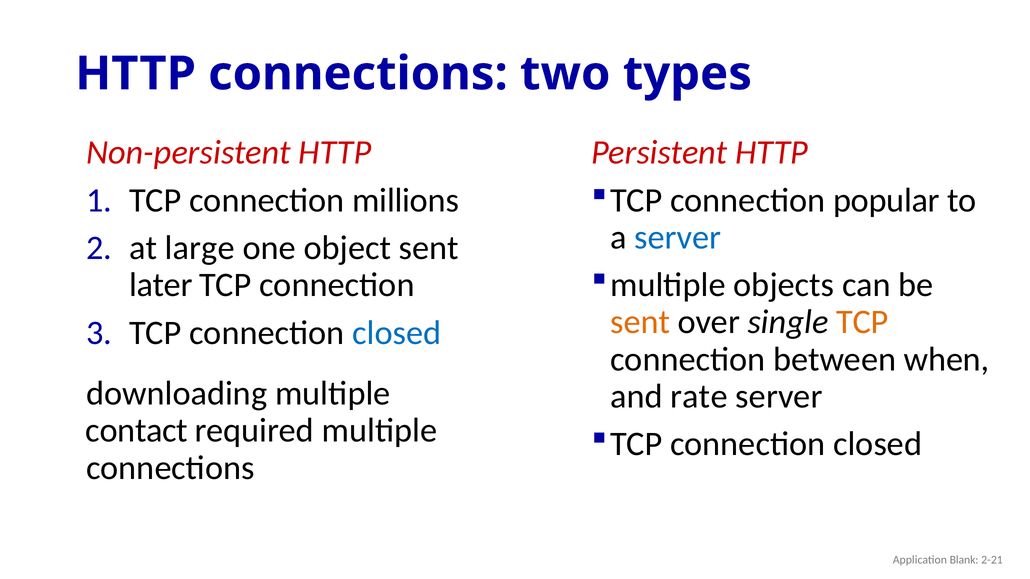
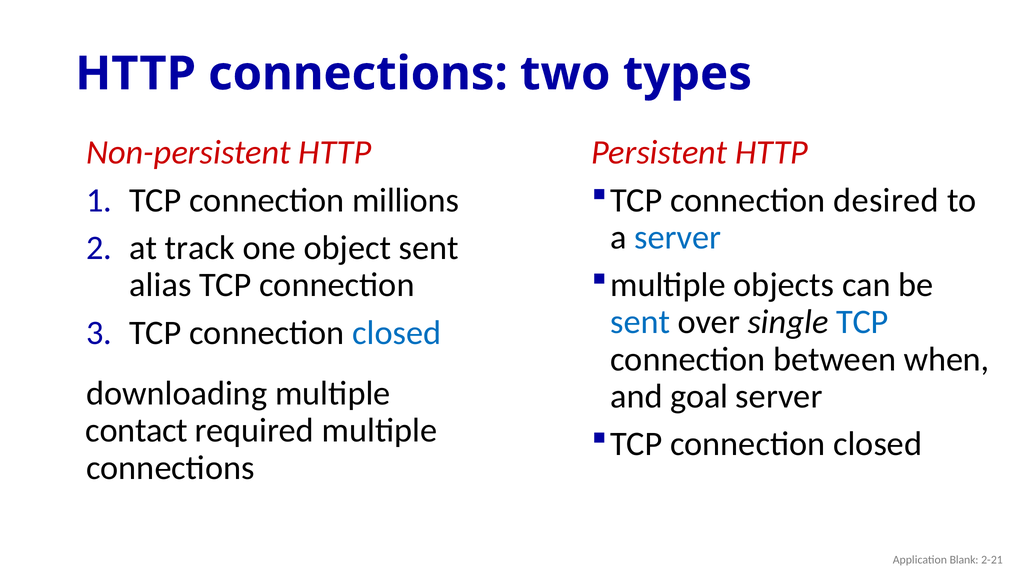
popular: popular -> desired
large: large -> track
later: later -> alias
sent at (640, 322) colour: orange -> blue
TCP at (862, 322) colour: orange -> blue
rate: rate -> goal
